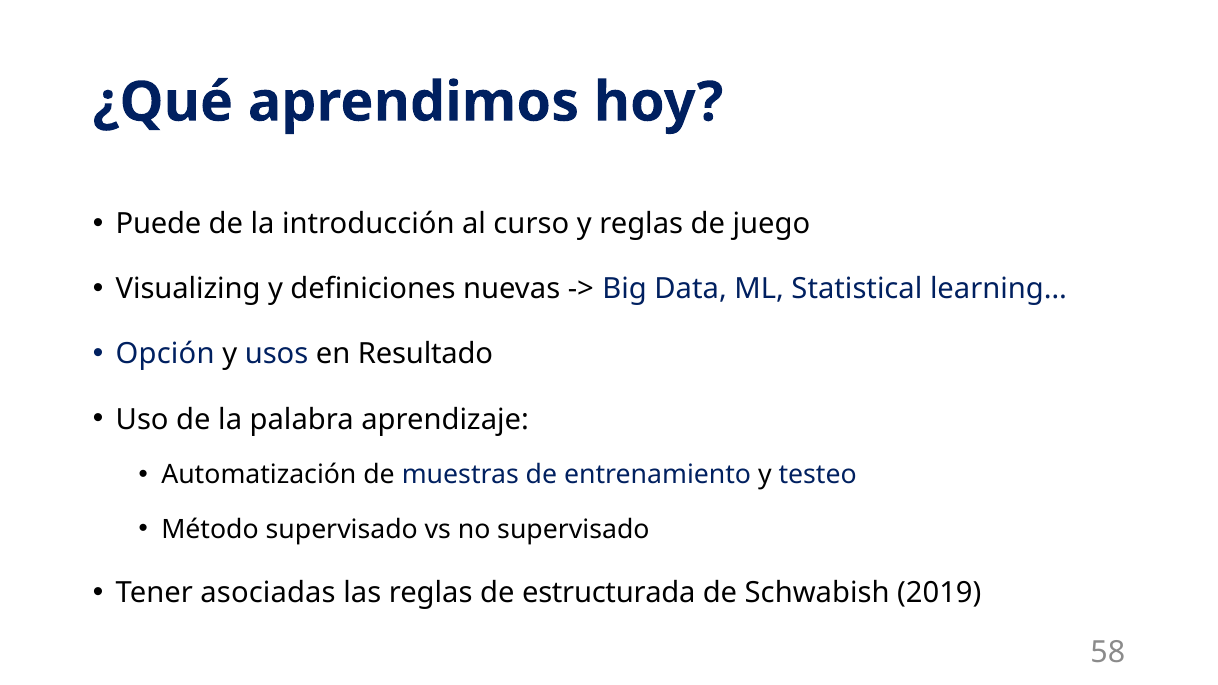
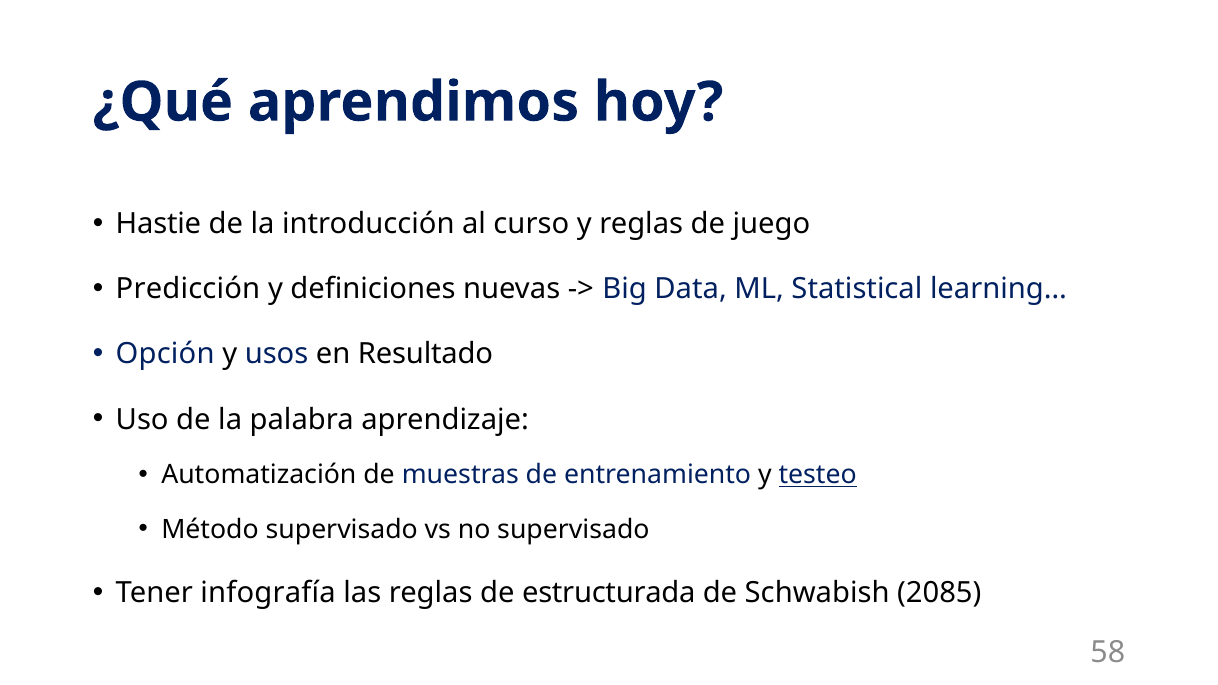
Puede: Puede -> Hastie
Visualizing: Visualizing -> Predicción
testeo underline: none -> present
asociadas: asociadas -> infografía
2019: 2019 -> 2085
